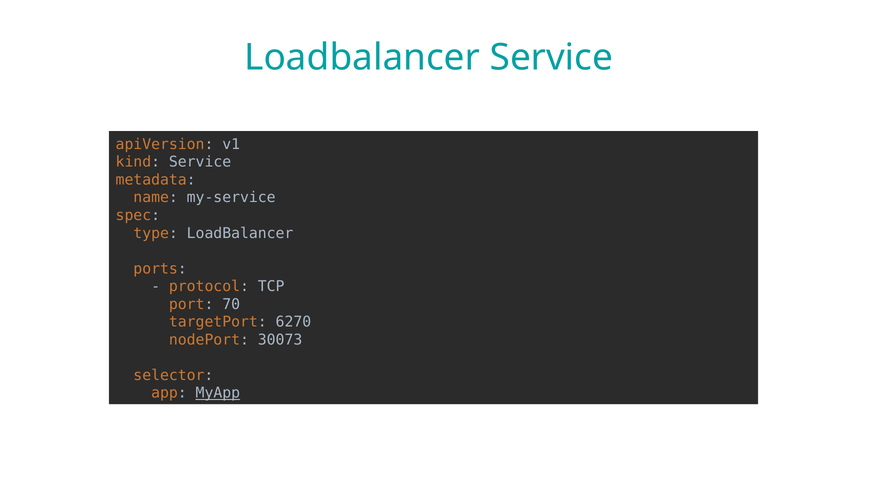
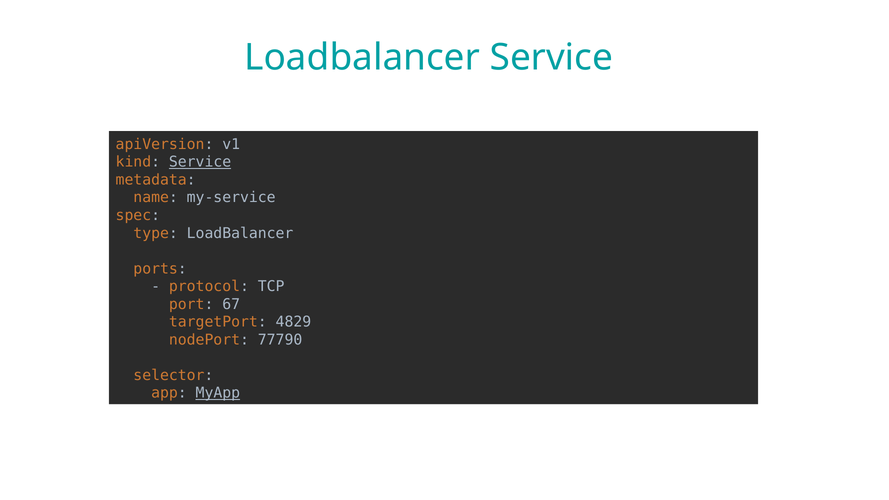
Service at (200, 162) underline: none -> present
70: 70 -> 67
6270: 6270 -> 4829
30073: 30073 -> 77790
